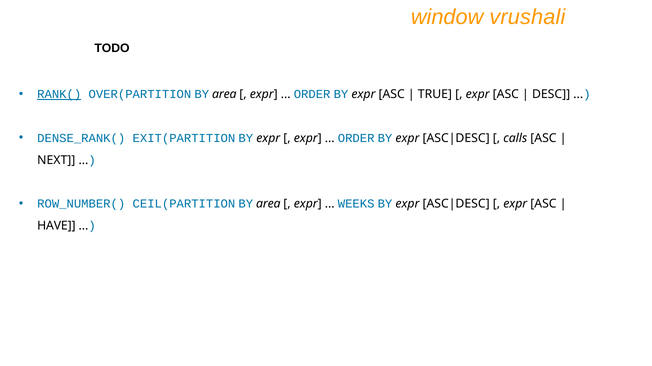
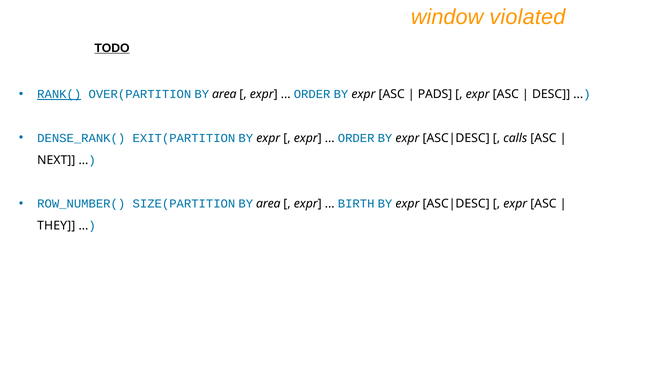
vrushali: vrushali -> violated
TODO underline: none -> present
TRUE: TRUE -> PADS
CEIL(PARTITION: CEIL(PARTITION -> SIZE(PARTITION
WEEKS: WEEKS -> BIRTH
HAVE: HAVE -> THEY
